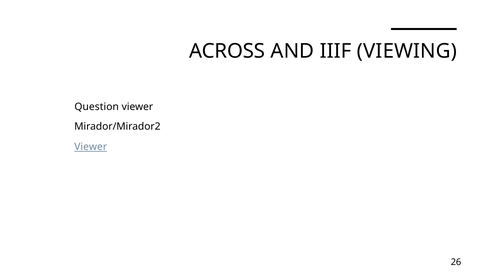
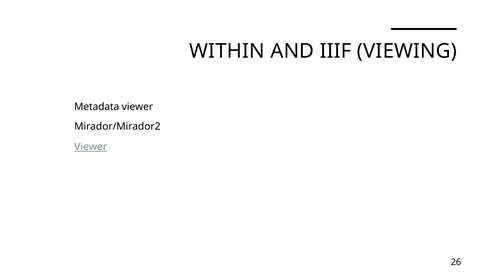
ACROSS: ACROSS -> WITHIN
Question: Question -> Metadata
